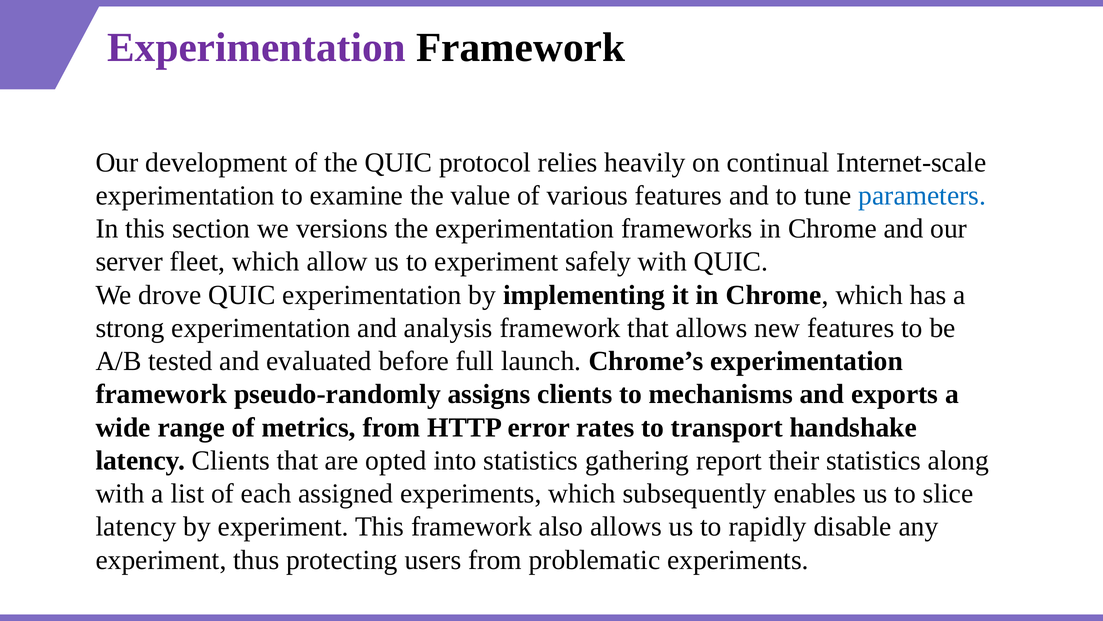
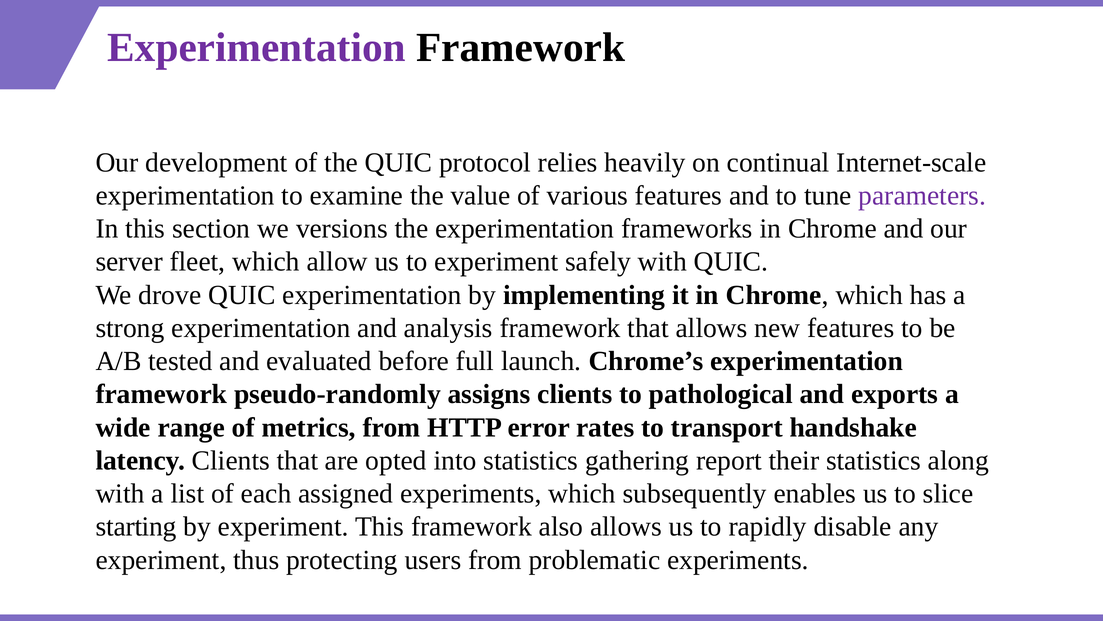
parameters colour: blue -> purple
mechanisms: mechanisms -> pathological
latency at (136, 526): latency -> starting
